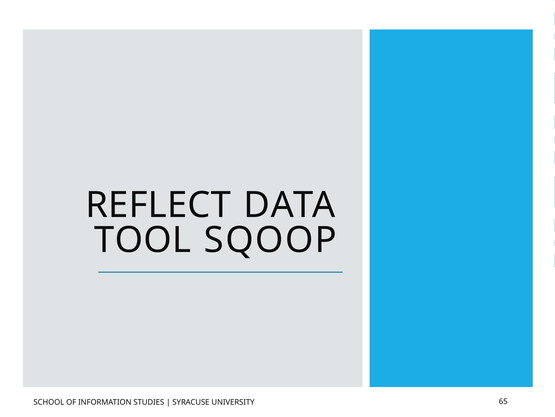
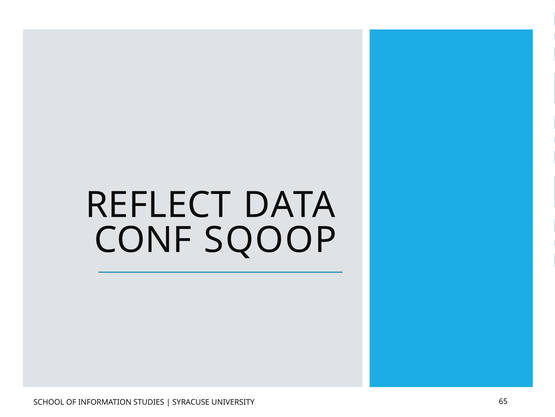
TOOL: TOOL -> CONF
